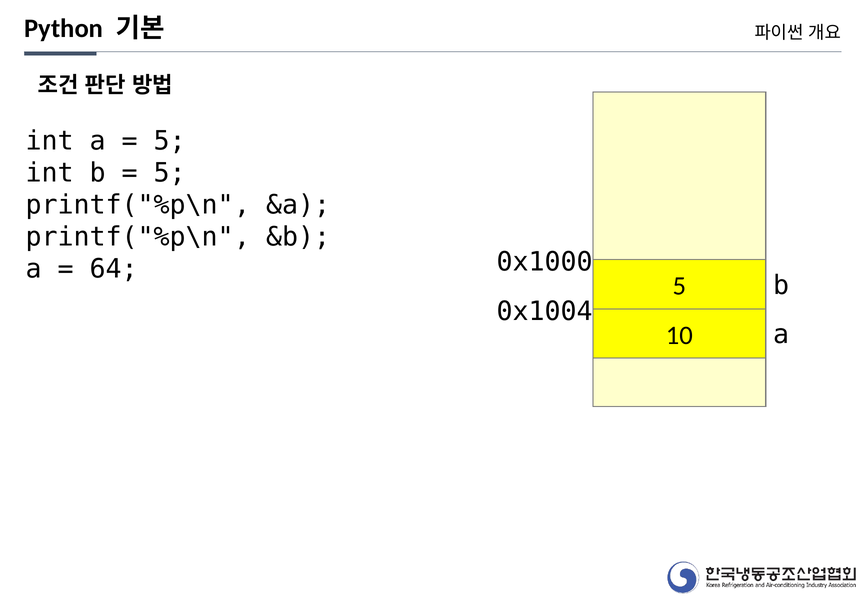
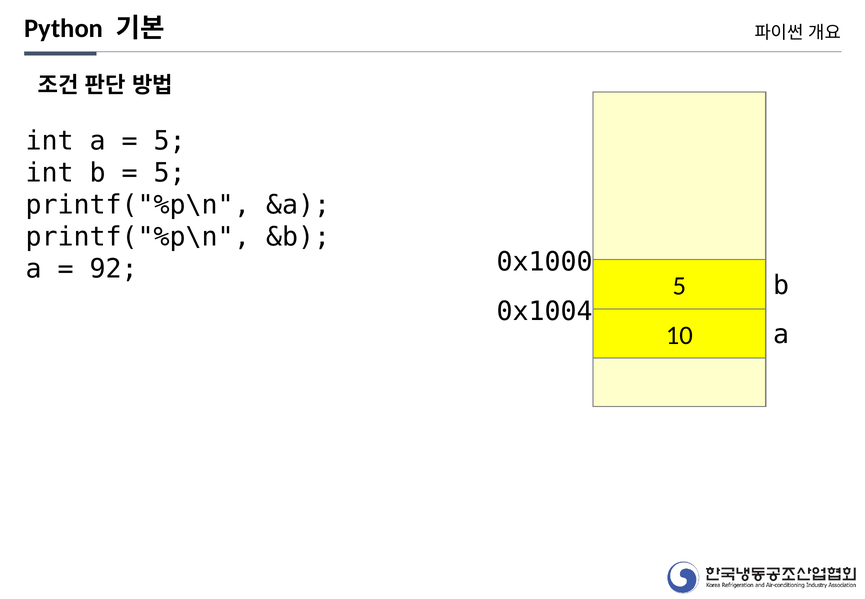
64: 64 -> 92
